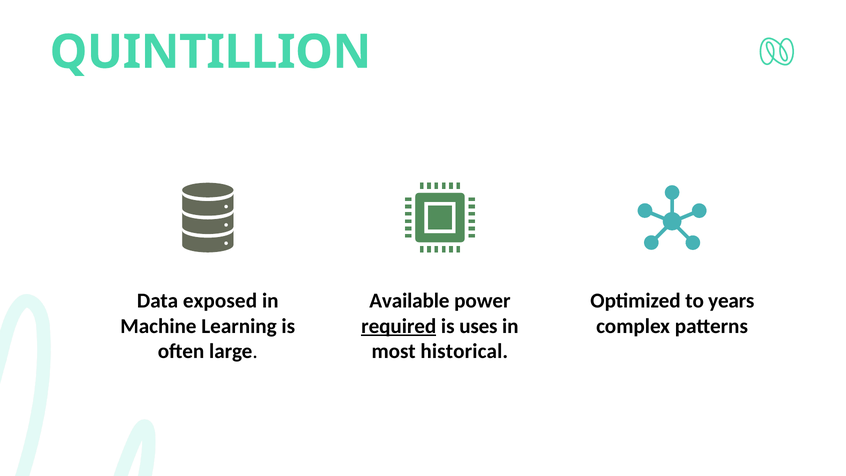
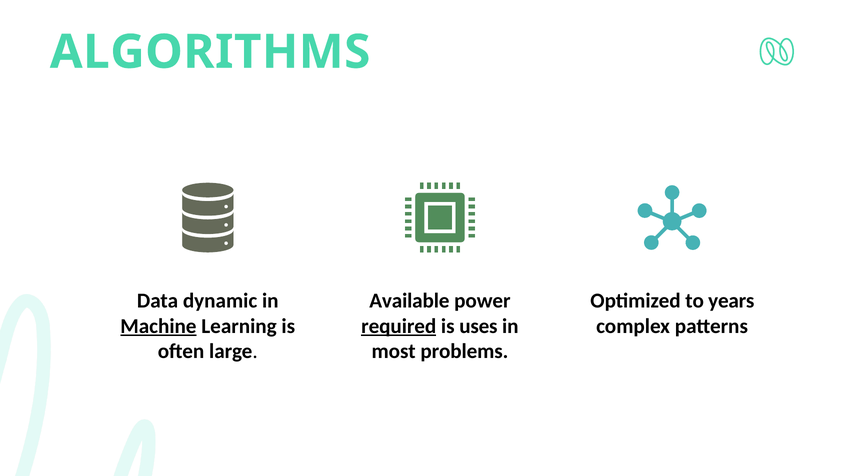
QUINTILLION: QUINTILLION -> ALGORITHMS
exposed: exposed -> dynamic
Machine underline: none -> present
historical: historical -> problems
